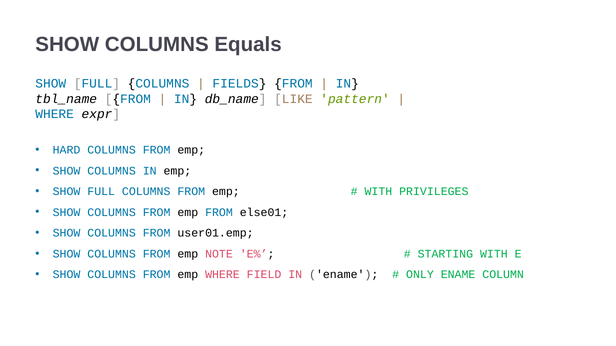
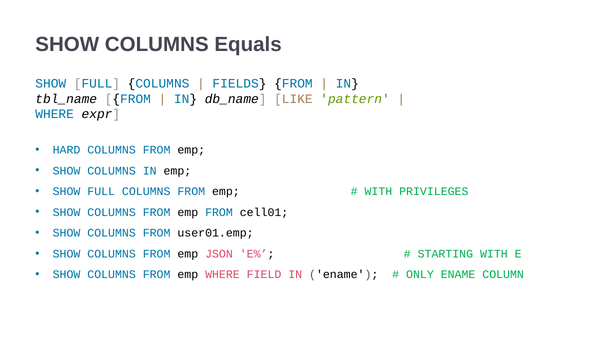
else01: else01 -> cell01
NOTE: NOTE -> JSON
